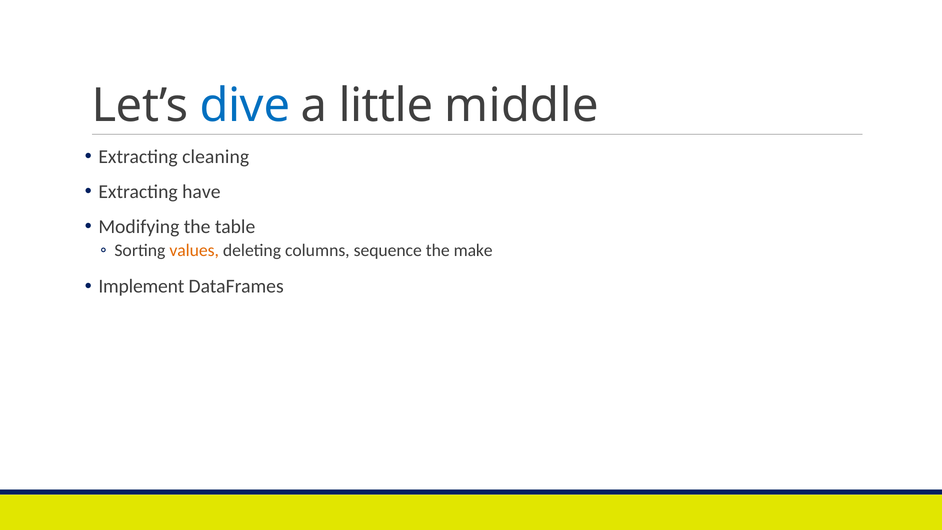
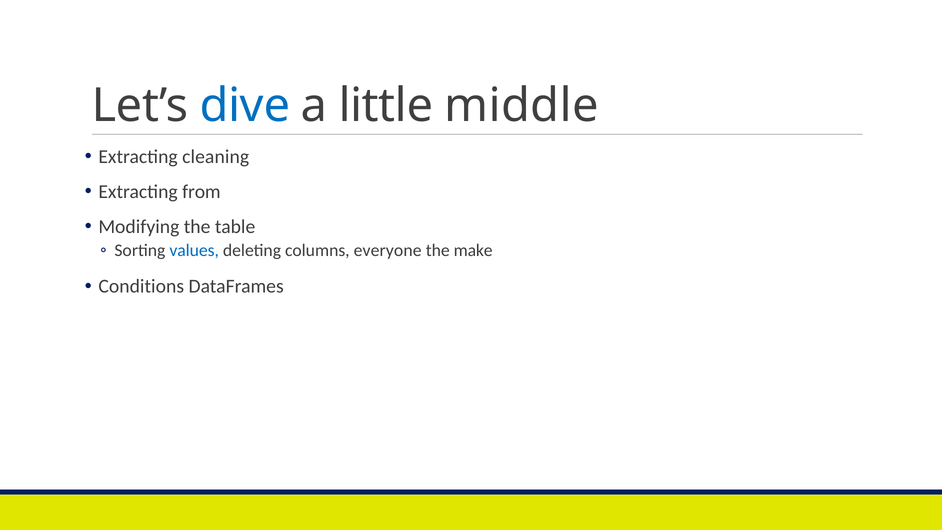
have: have -> from
values colour: orange -> blue
sequence: sequence -> everyone
Implement: Implement -> Conditions
